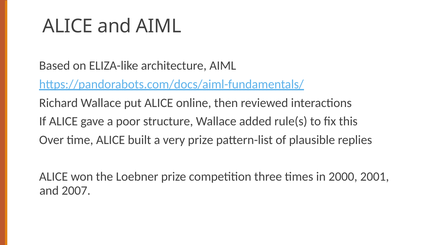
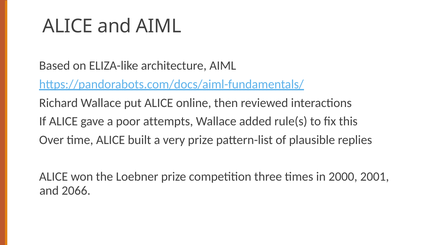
structure: structure -> attempts
2007: 2007 -> 2066
